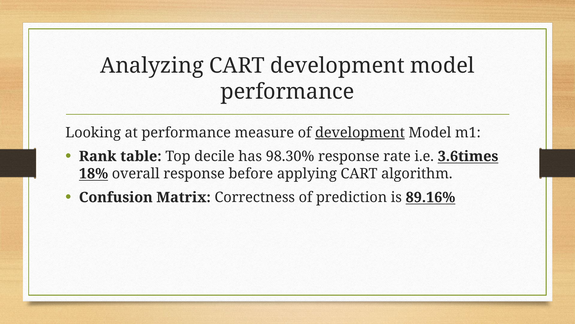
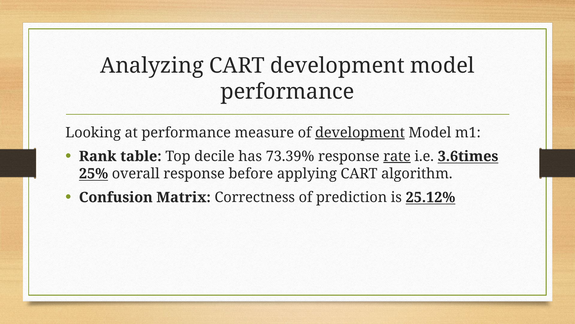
98.30%: 98.30% -> 73.39%
rate underline: none -> present
18%: 18% -> 25%
89.16%: 89.16% -> 25.12%
